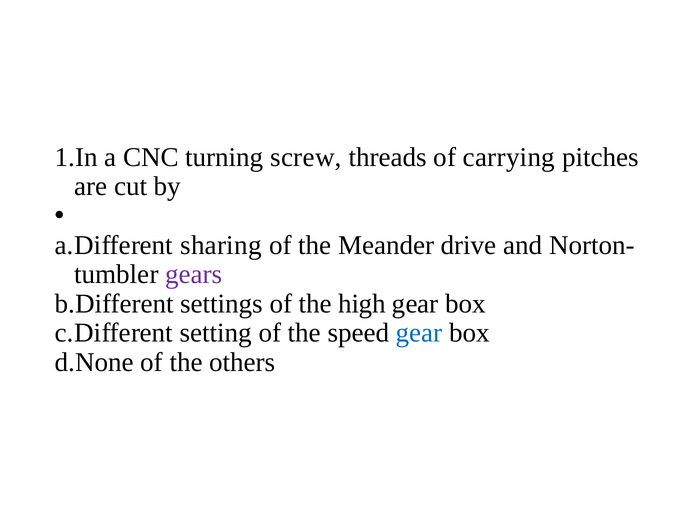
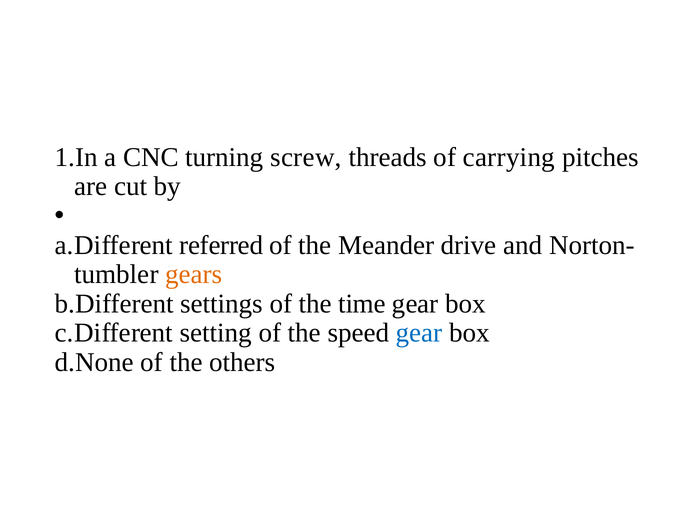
sharing: sharing -> referred
gears colour: purple -> orange
high: high -> time
